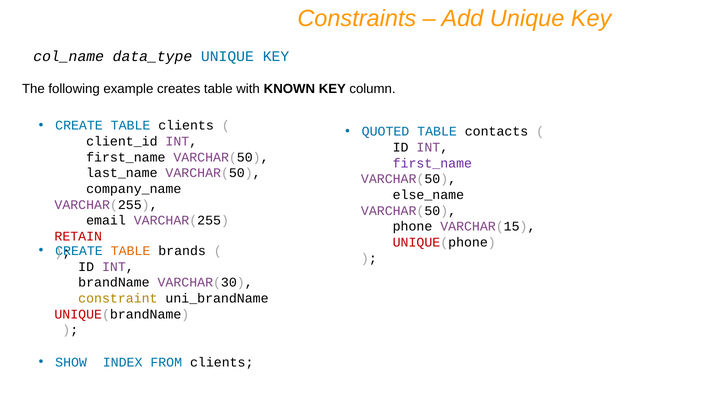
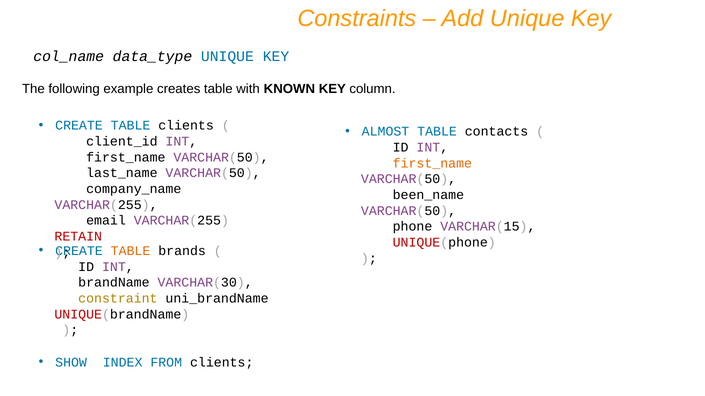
QUOTED: QUOTED -> ALMOST
first_name at (432, 163) colour: purple -> orange
else_name: else_name -> been_name
